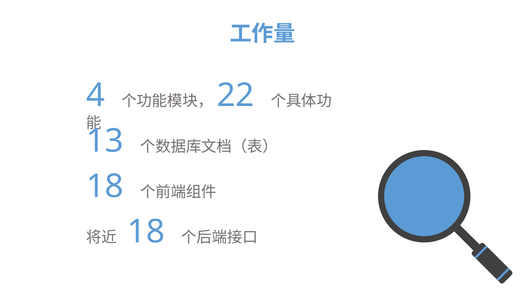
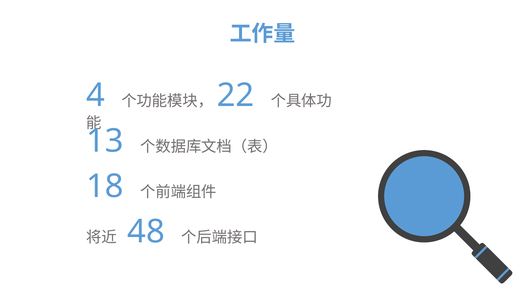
18 at (146, 232): 18 -> 48
